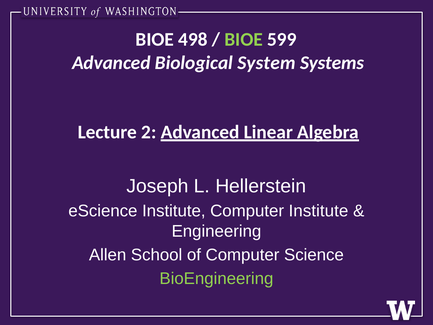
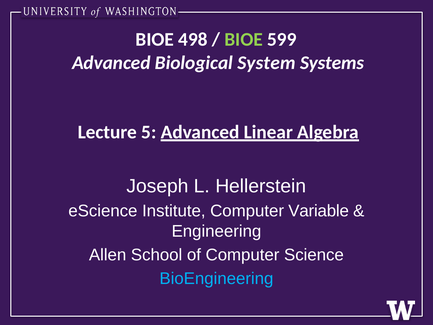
2: 2 -> 5
Computer Institute: Institute -> Variable
BioEngineering colour: light green -> light blue
